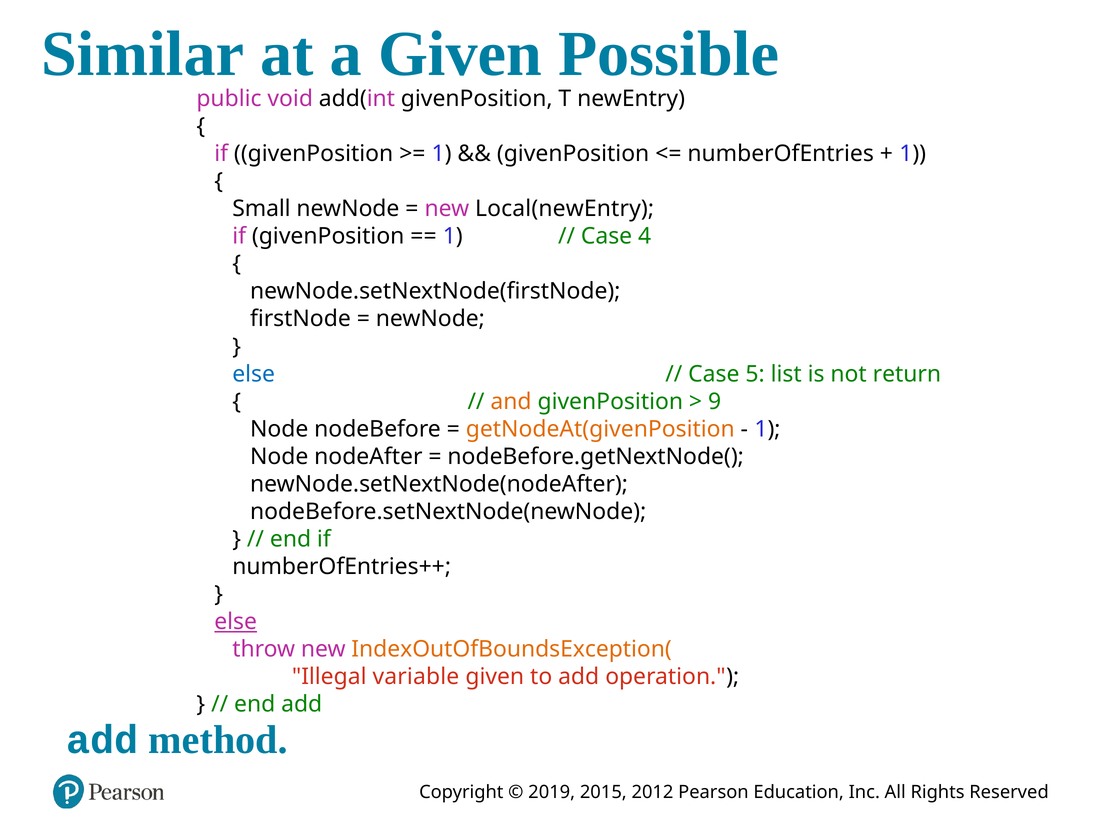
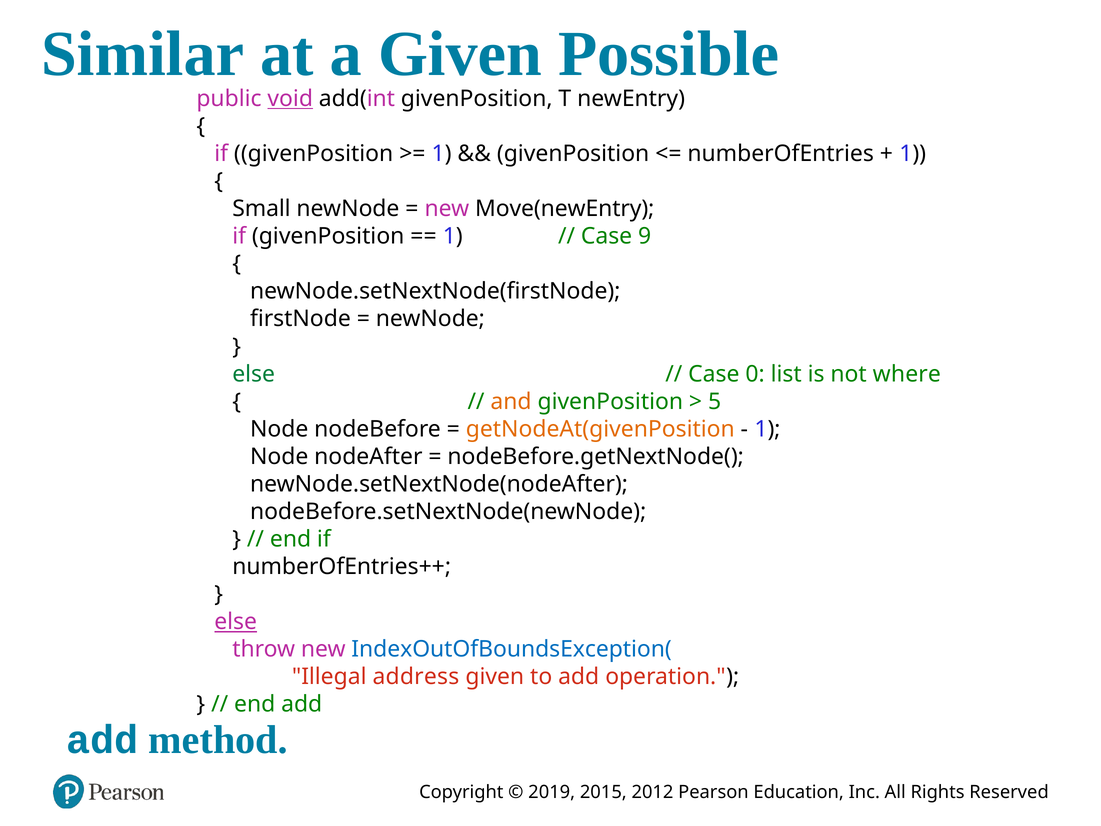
void underline: none -> present
Local(newEntry: Local(newEntry -> Move(newEntry
4: 4 -> 9
else at (254, 374) colour: blue -> green
5: 5 -> 0
return: return -> where
9: 9 -> 5
IndexOutOfBoundsException( colour: orange -> blue
variable: variable -> address
